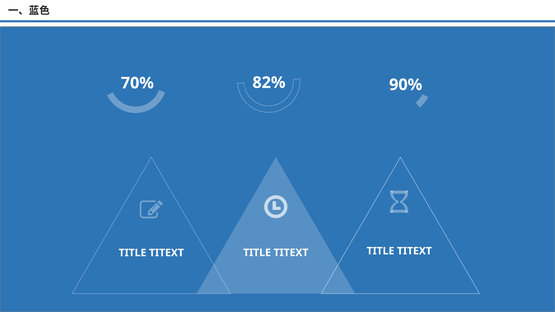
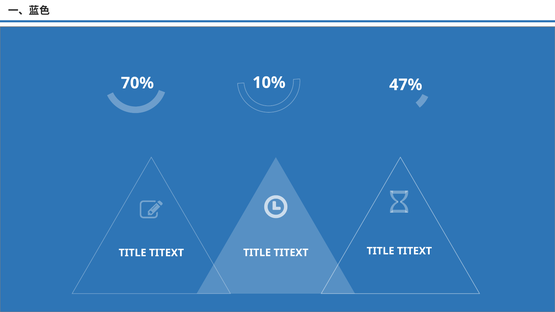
82%: 82% -> 10%
90%: 90% -> 47%
